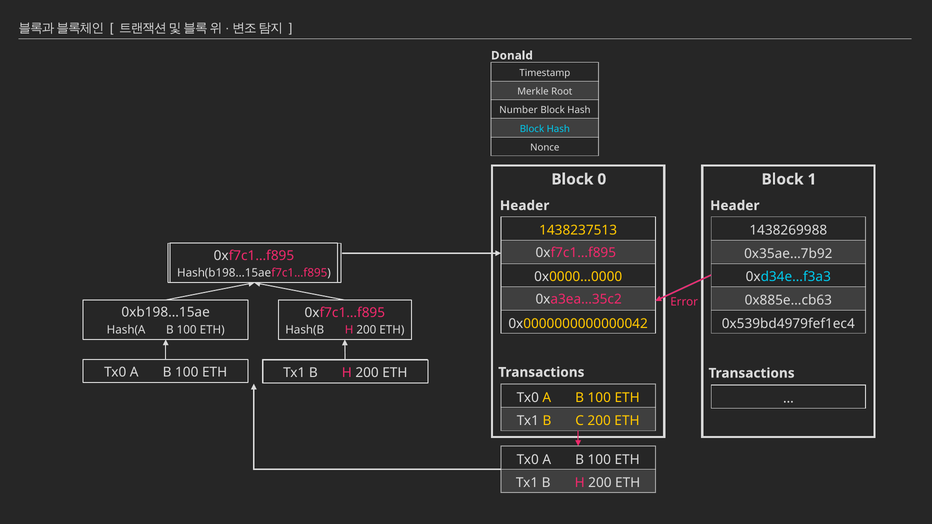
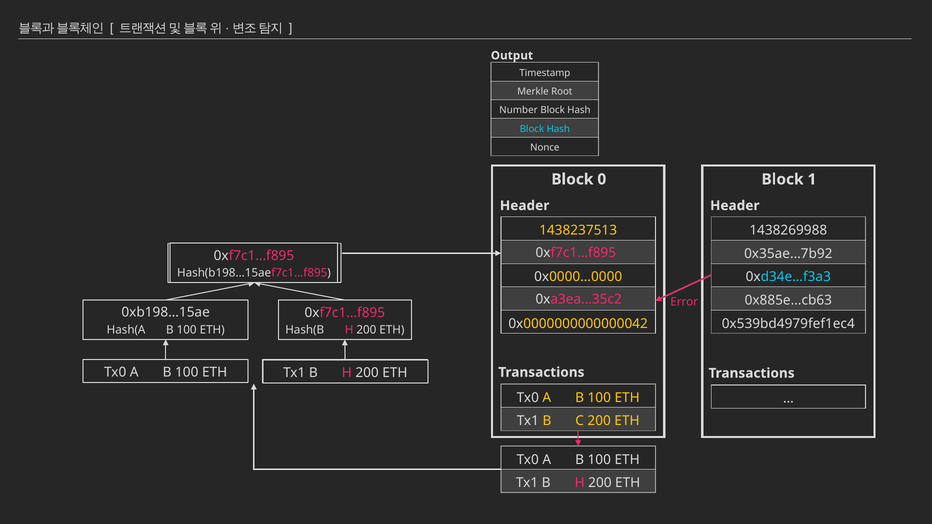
Donald: Donald -> Output
